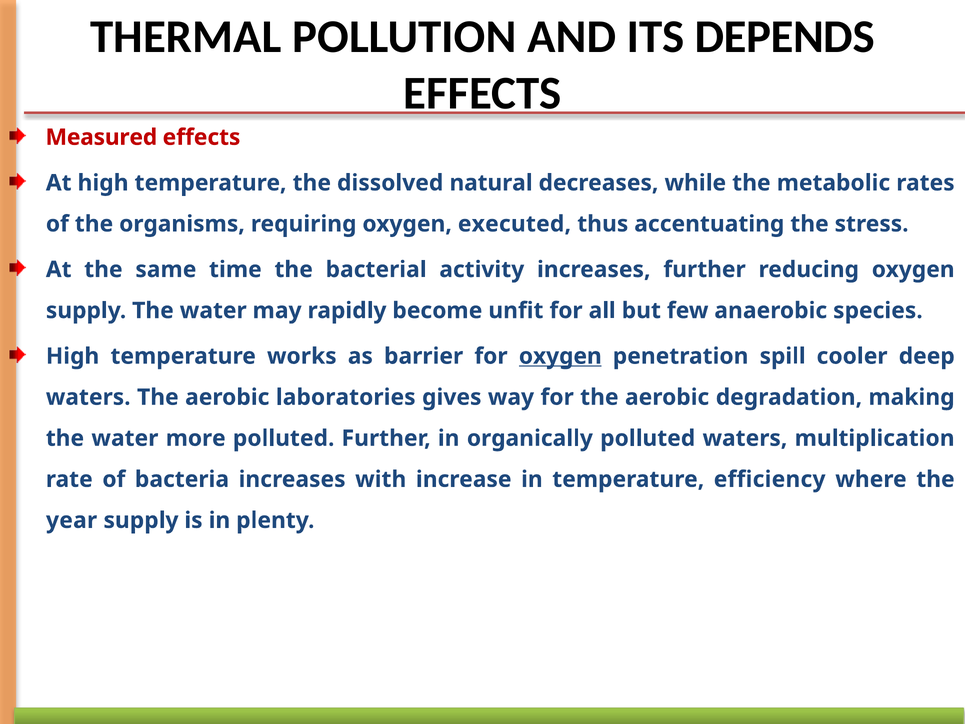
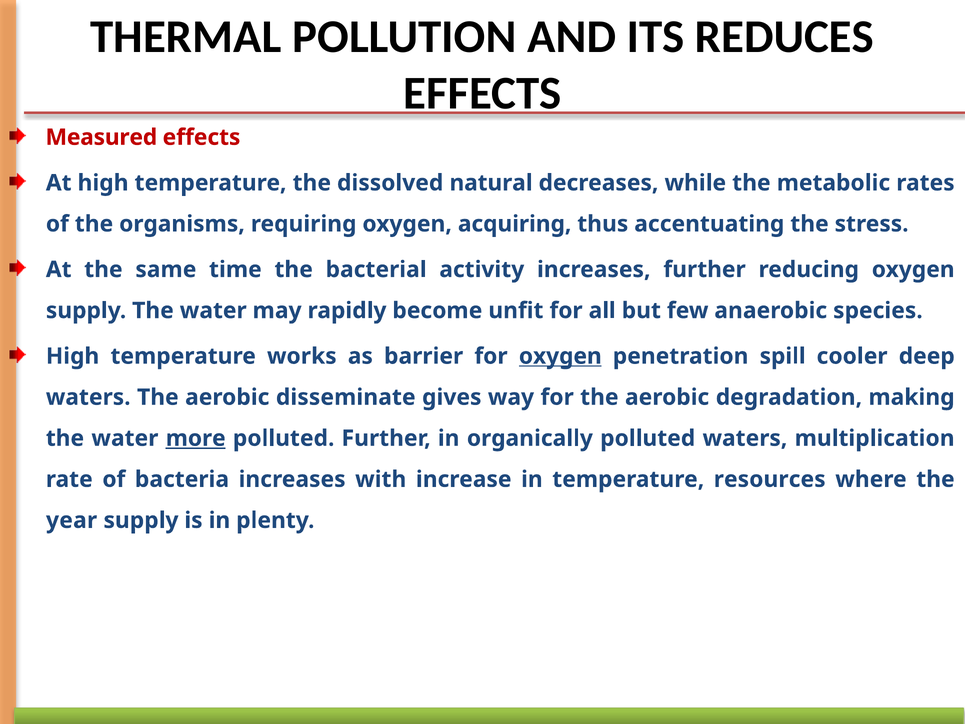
DEPENDS: DEPENDS -> REDUCES
executed: executed -> acquiring
laboratories: laboratories -> disseminate
more underline: none -> present
efficiency: efficiency -> resources
